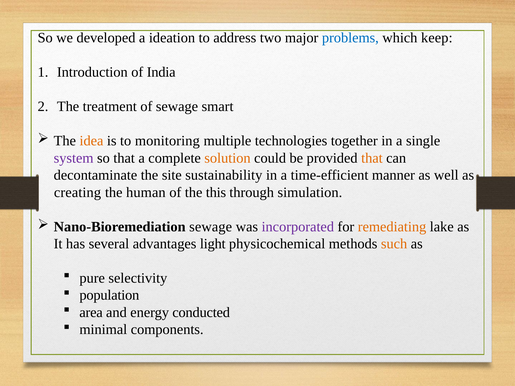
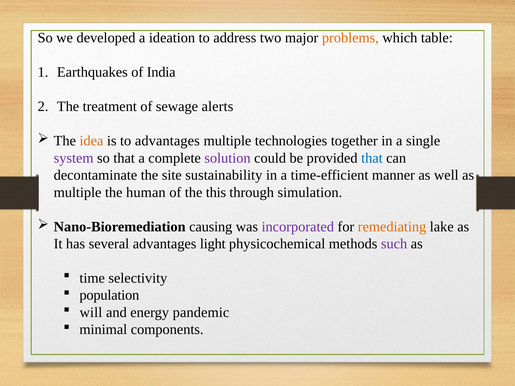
problems colour: blue -> orange
keep: keep -> table
Introduction: Introduction -> Earthquakes
smart: smart -> alerts
to monitoring: monitoring -> advantages
solution colour: orange -> purple
that at (372, 158) colour: orange -> blue
creating at (77, 192): creating -> multiple
Nano-Bioremediation sewage: sewage -> causing
such colour: orange -> purple
pure: pure -> time
area: area -> will
conducted: conducted -> pandemic
